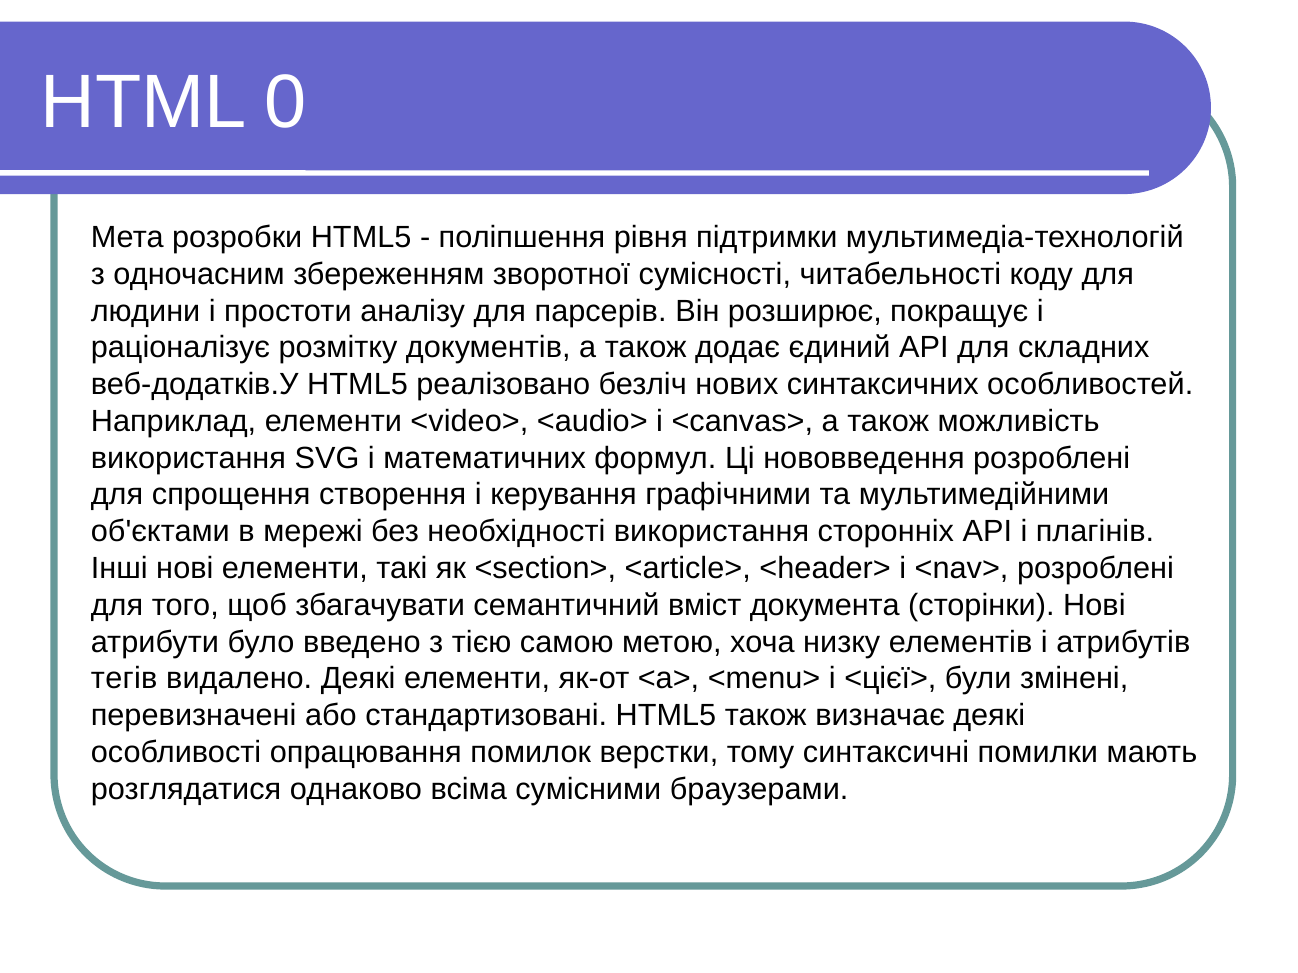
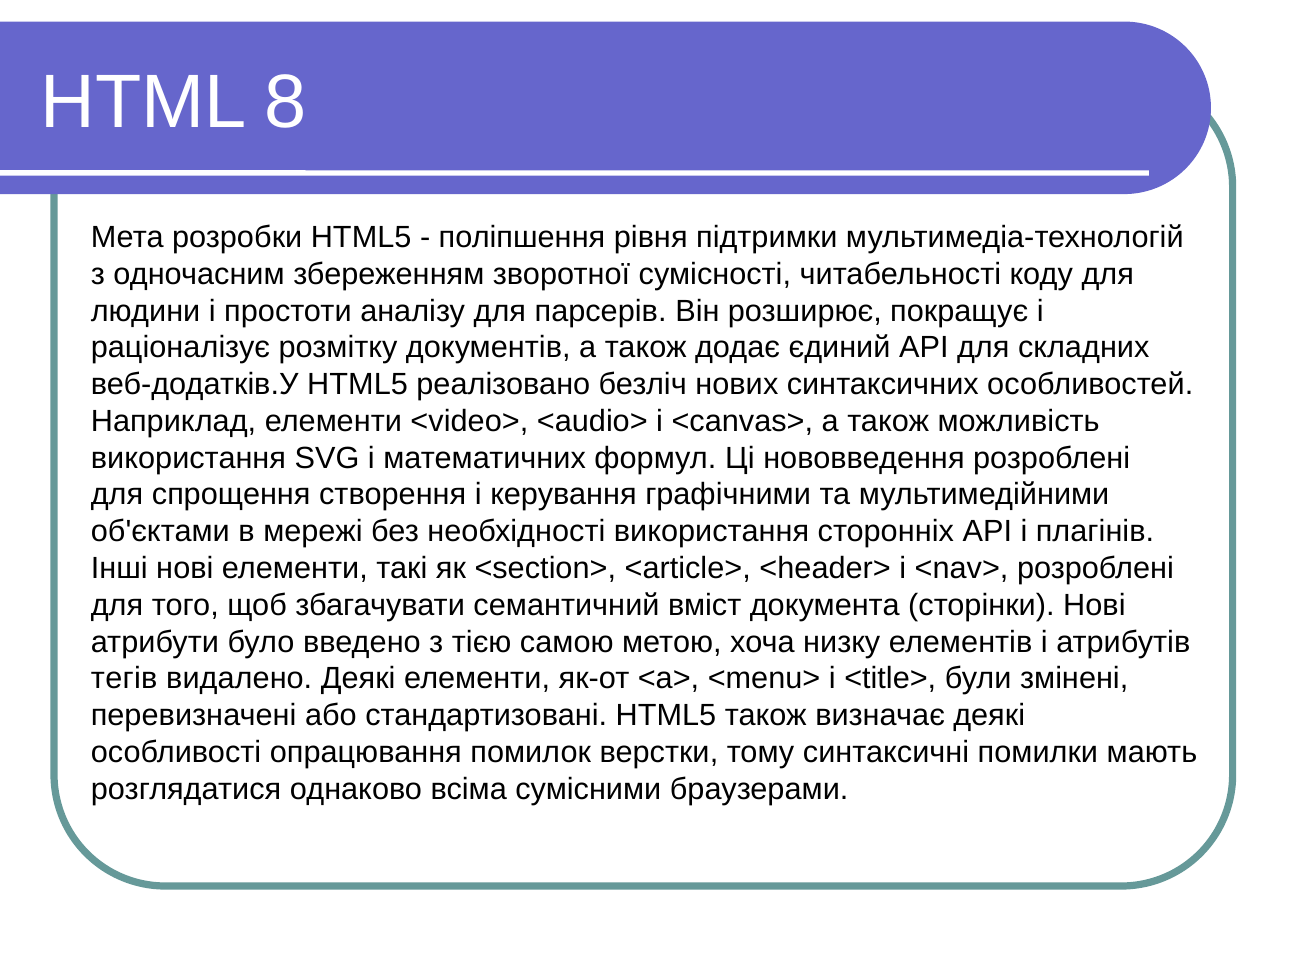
0: 0 -> 8
<цієї>: <цієї> -> <title>
